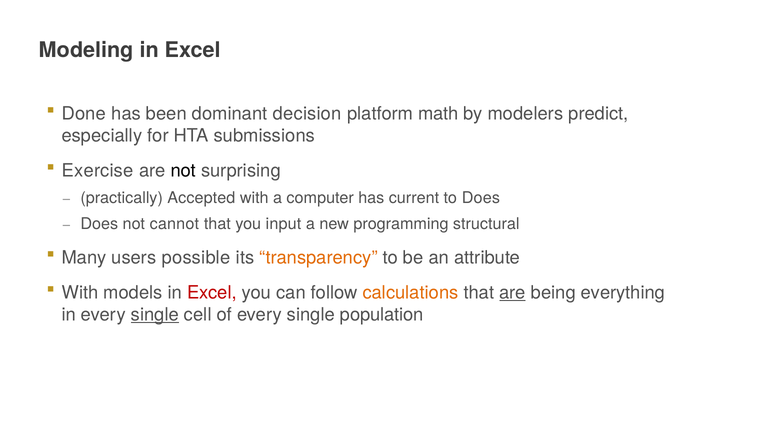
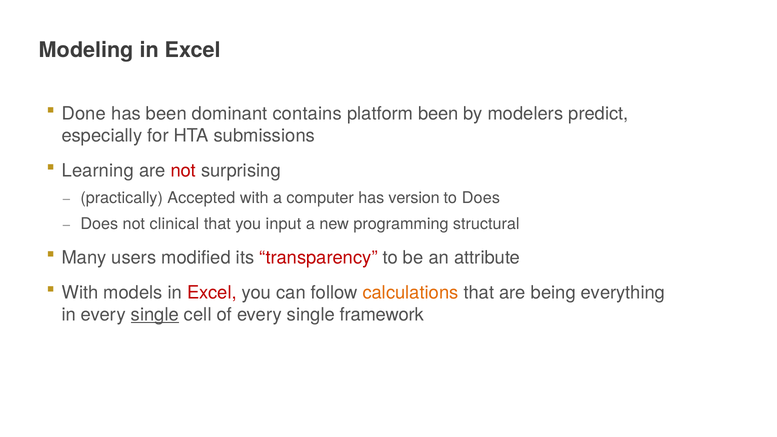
decision: decision -> contains
platform math: math -> been
Exercise: Exercise -> Learning
not at (183, 171) colour: black -> red
current: current -> version
cannot: cannot -> clinical
possible: possible -> modified
transparency colour: orange -> red
are at (512, 293) underline: present -> none
population: population -> framework
